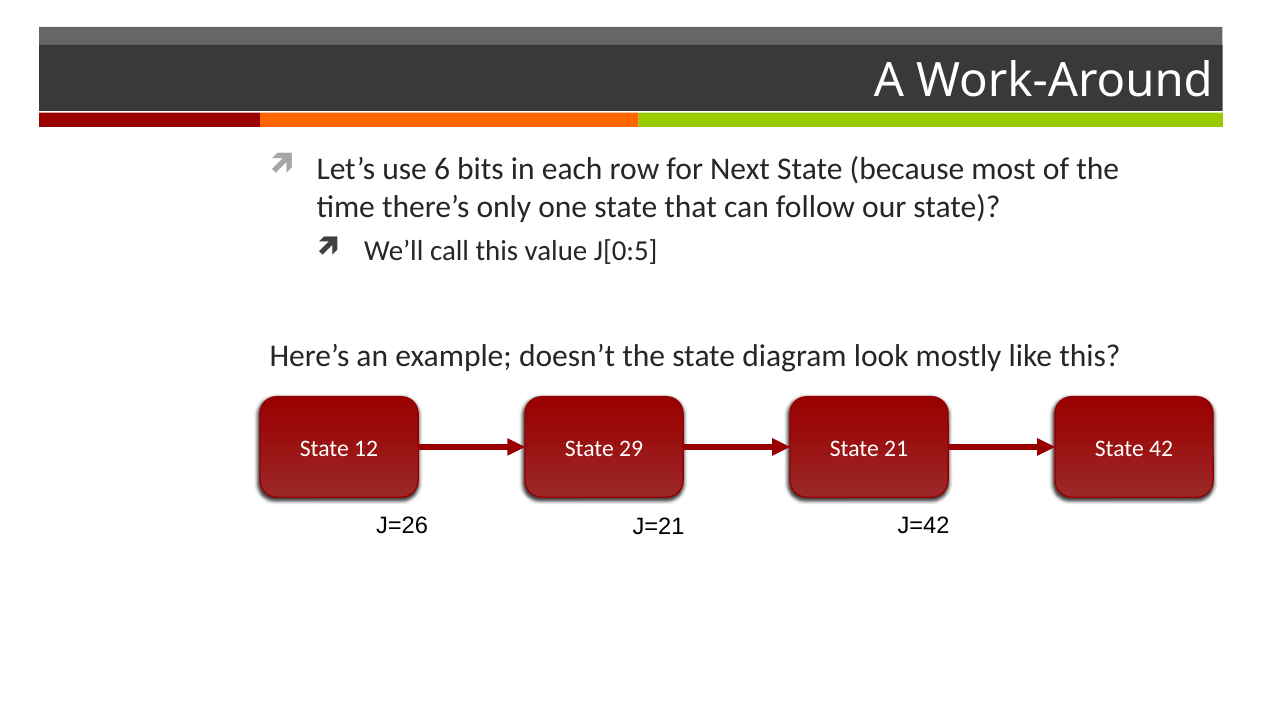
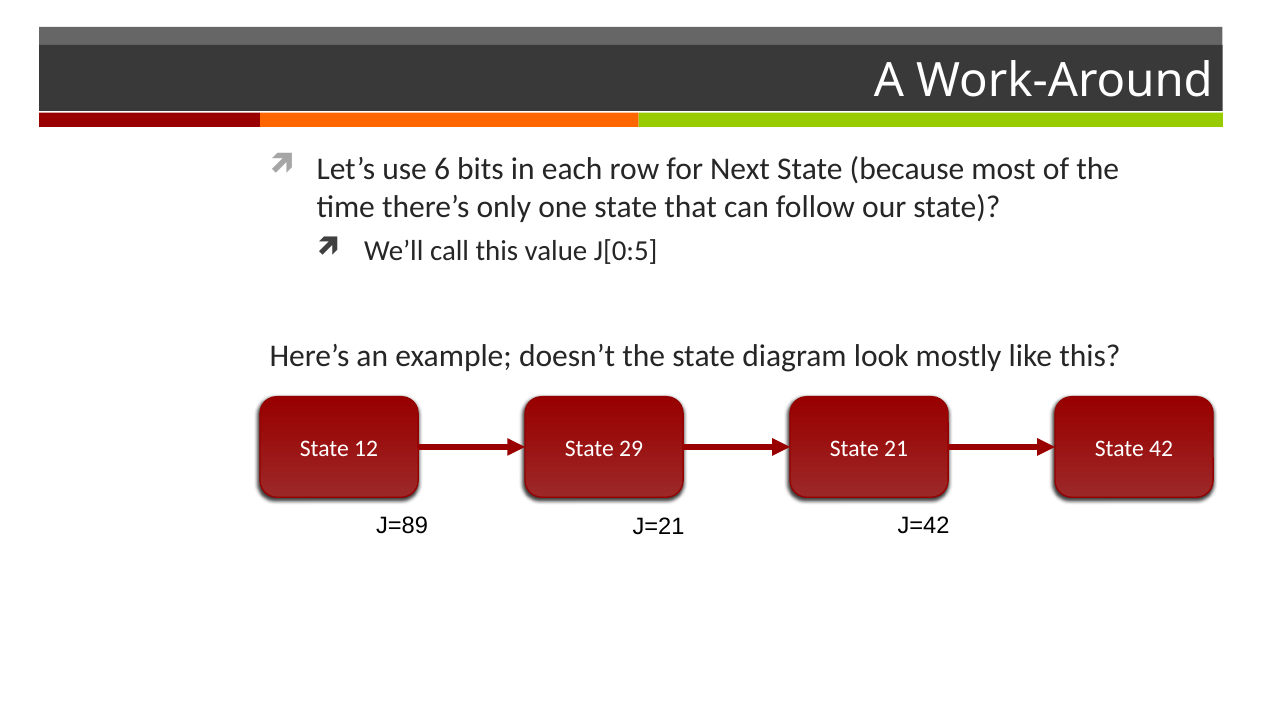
J=26: J=26 -> J=89
